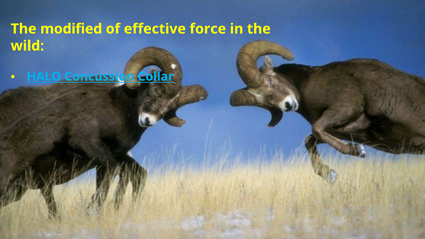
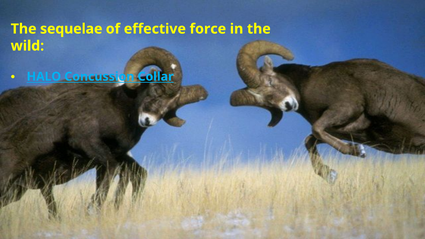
modified: modified -> sequelae
